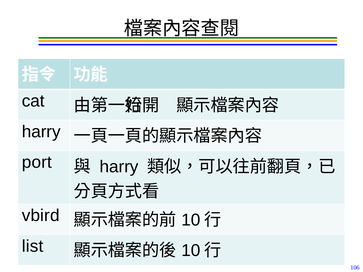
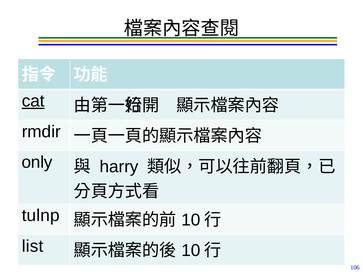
cat underline: none -> present
harry at (41, 132): harry -> rmdir
port: port -> only
vbird: vbird -> tulnp
